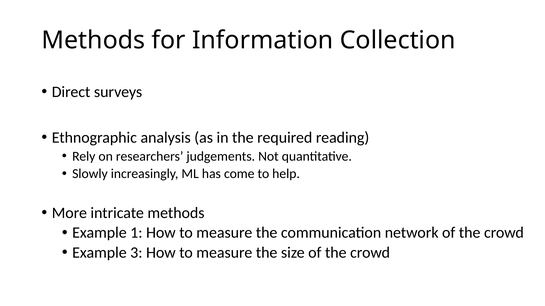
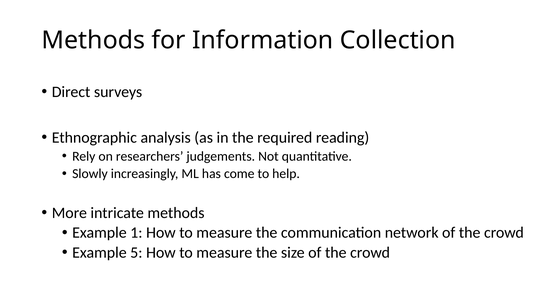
3: 3 -> 5
